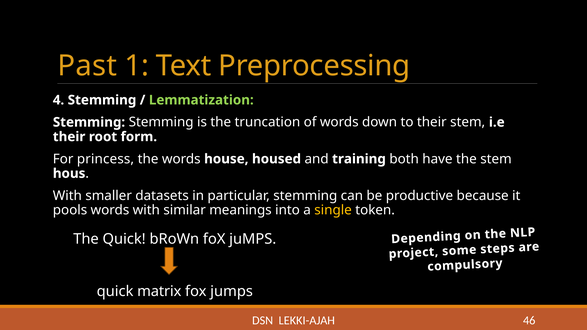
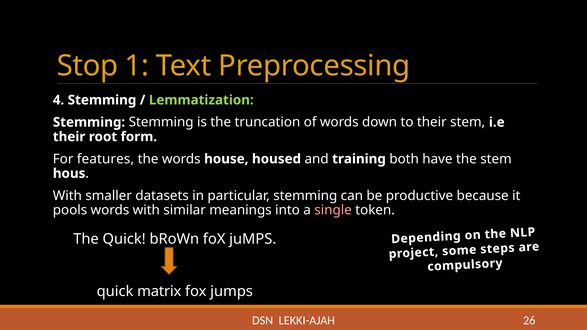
Past: Past -> Stop
princess: princess -> features
single colour: yellow -> pink
46: 46 -> 26
